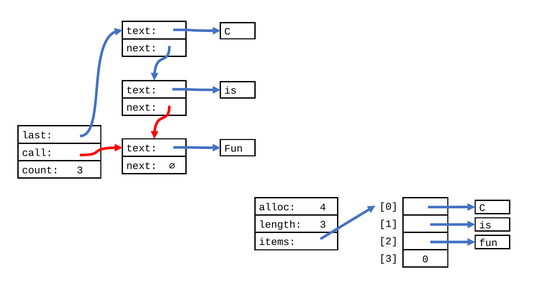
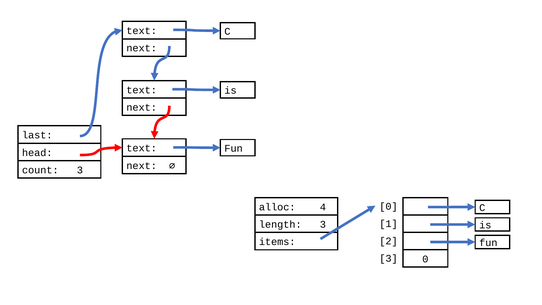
call: call -> head
